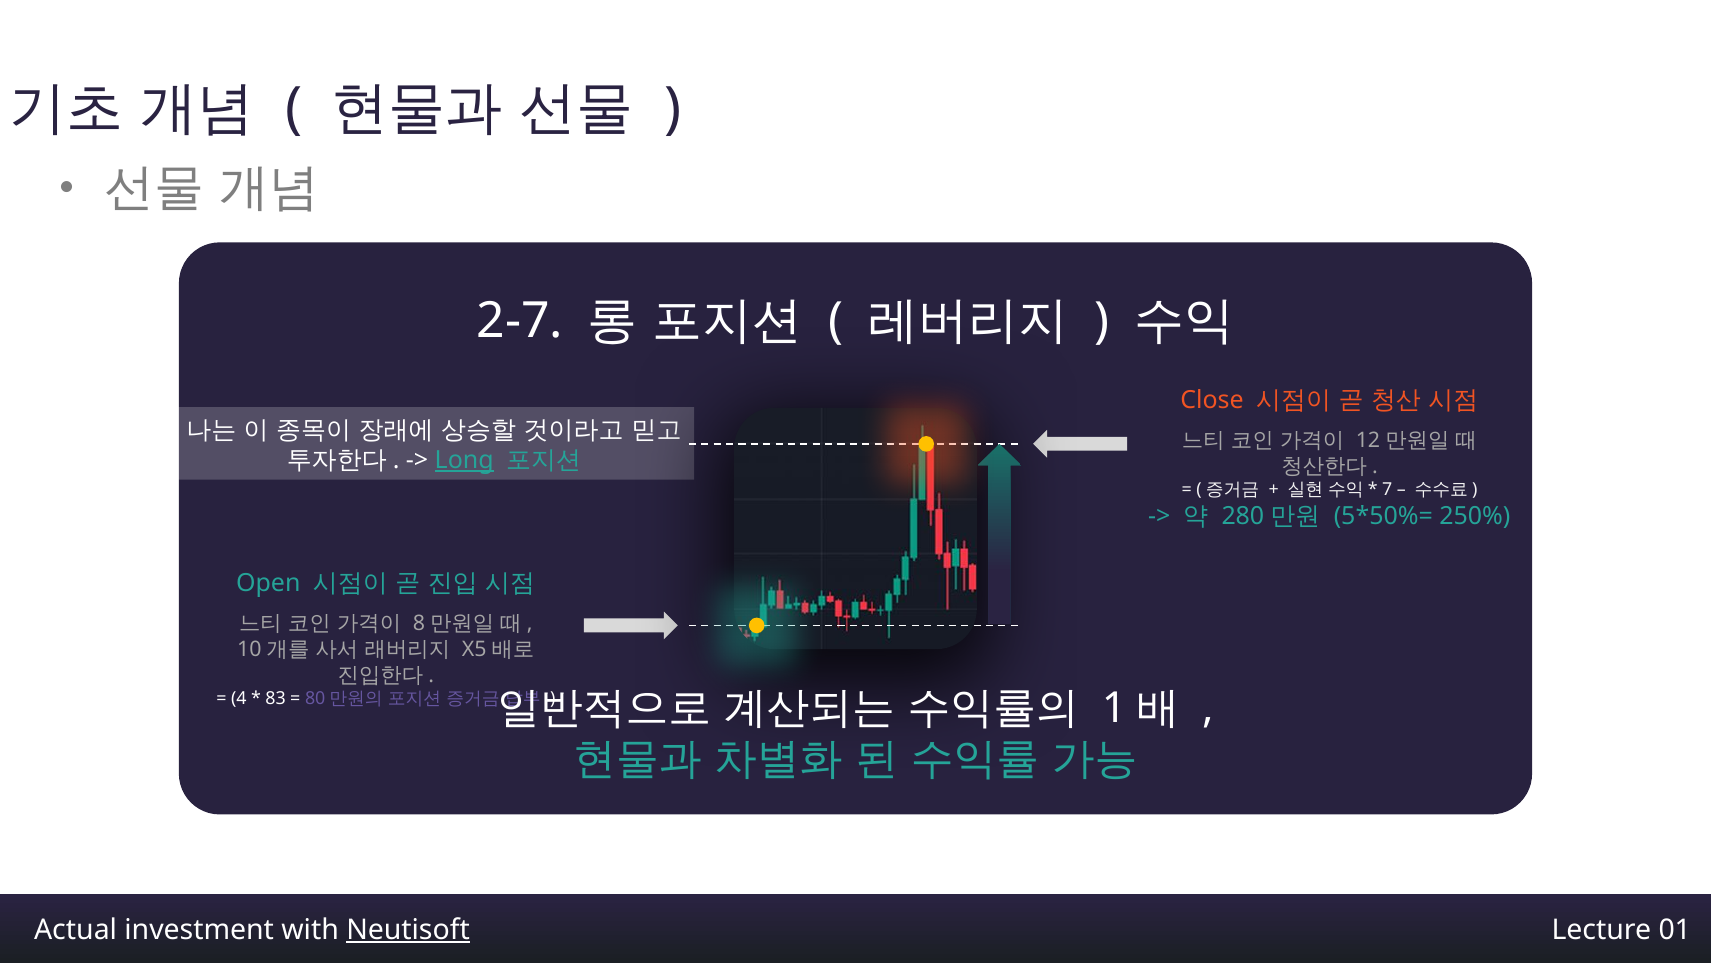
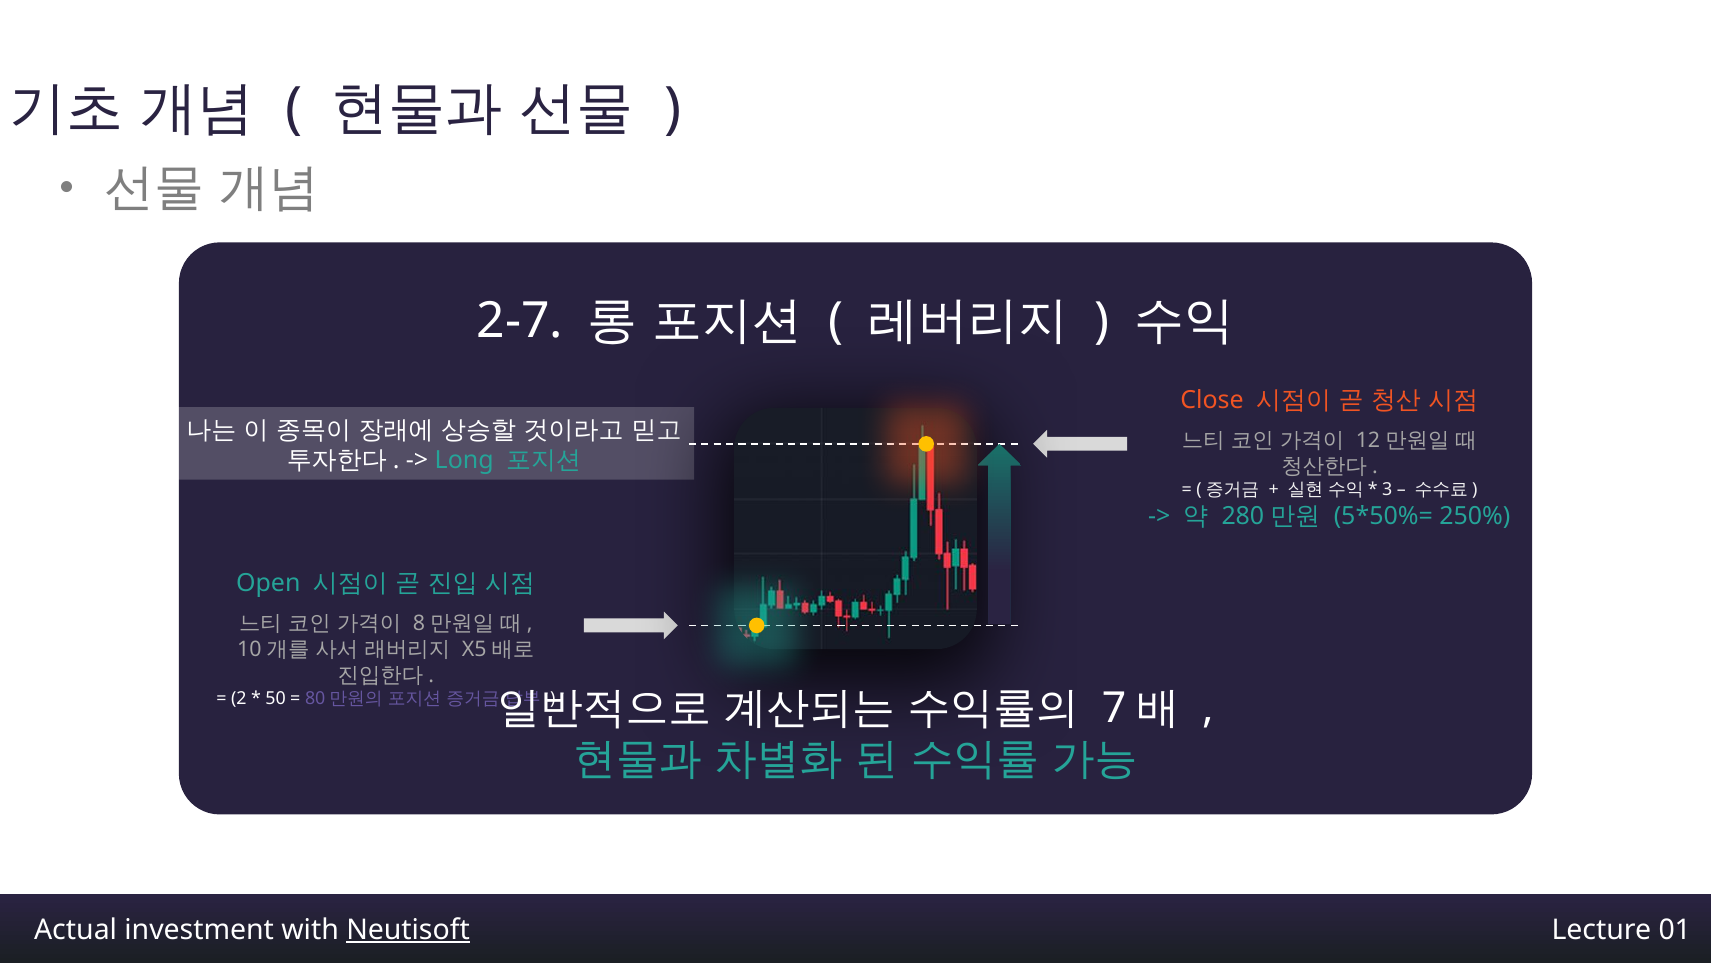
Long underline: present -> none
7: 7 -> 3
1: 1 -> 7
4: 4 -> 2
83: 83 -> 50
